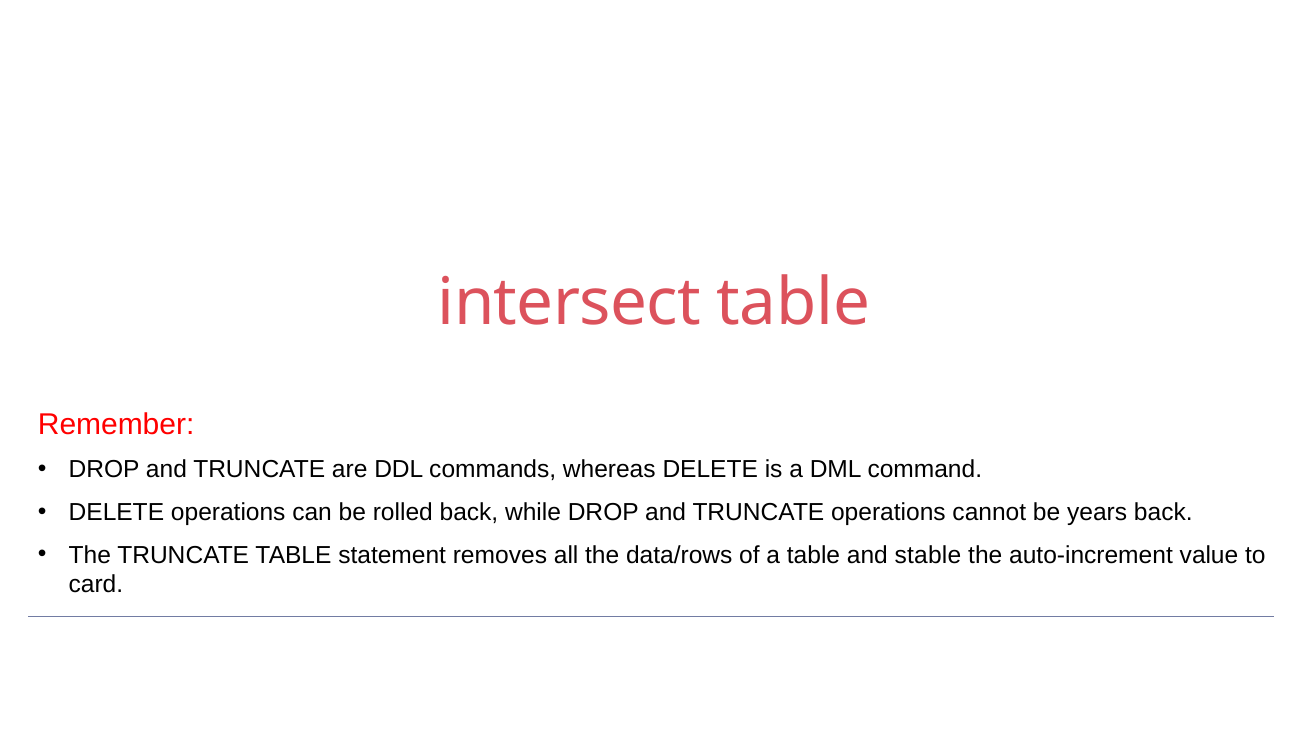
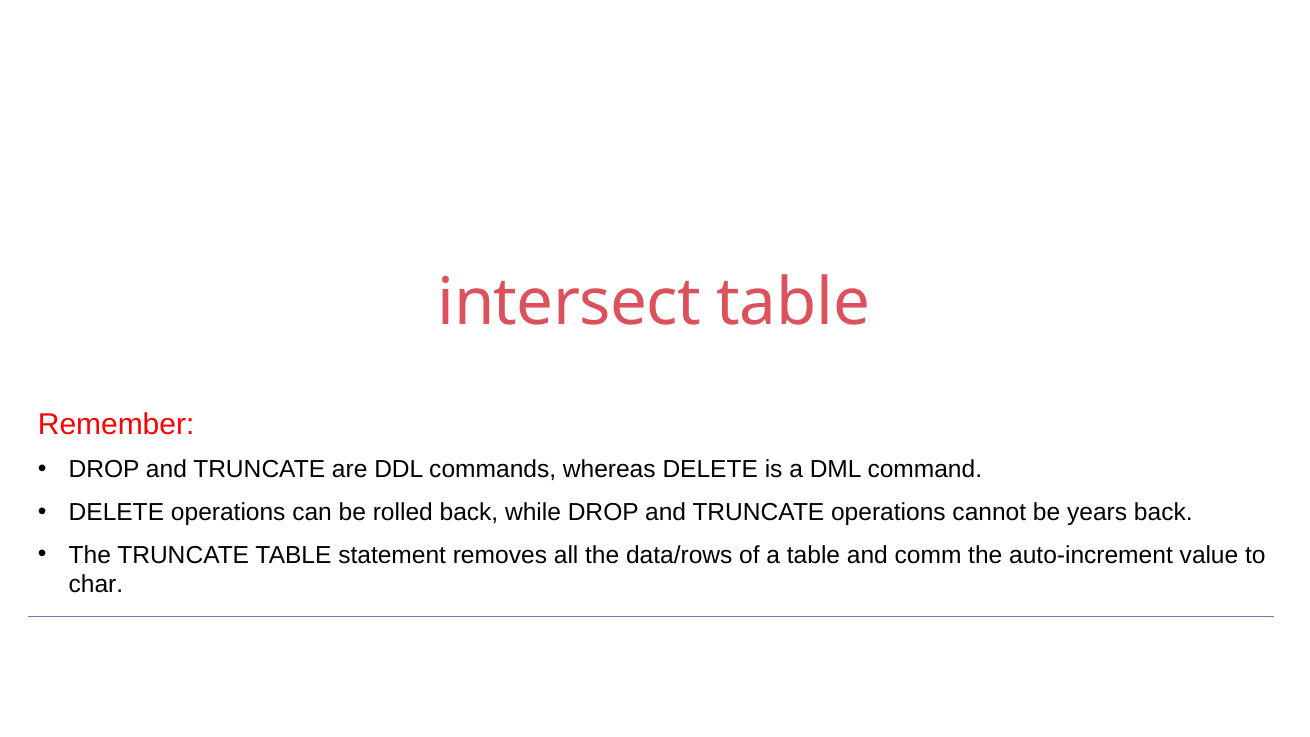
stable: stable -> comm
card: card -> char
